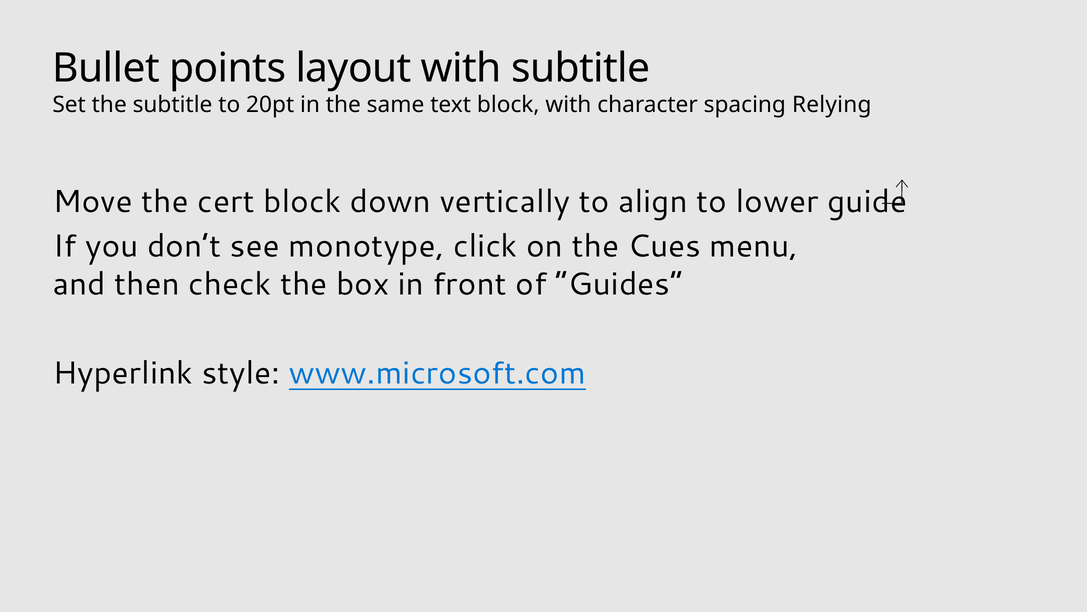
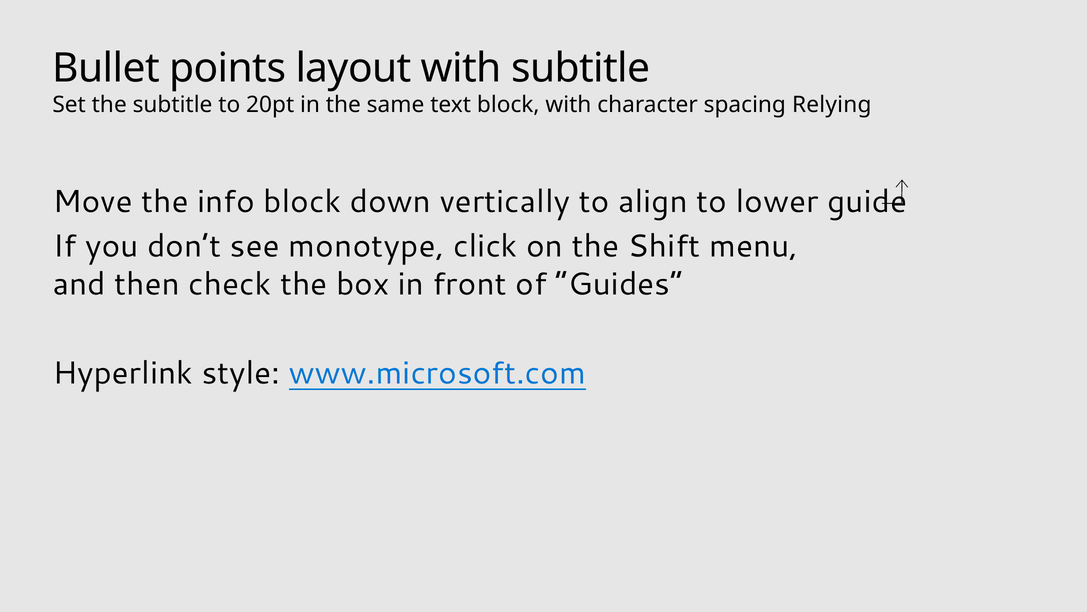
cert: cert -> info
Cues: Cues -> Shift
